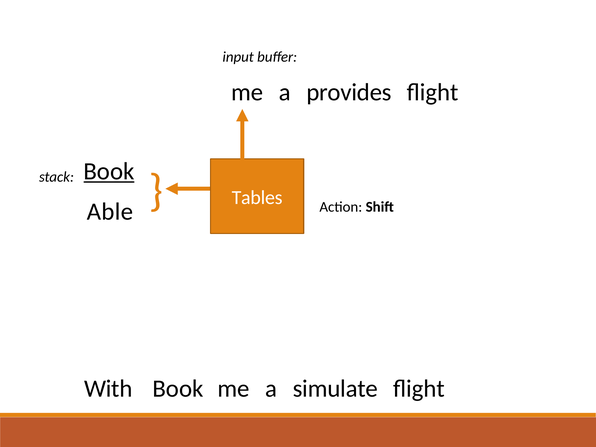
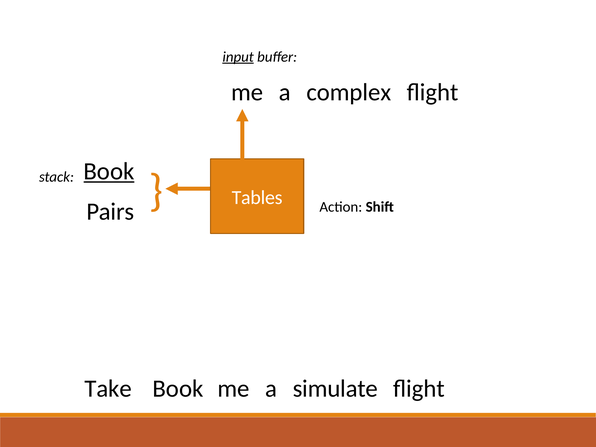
input underline: none -> present
provides: provides -> complex
Able: Able -> Pairs
With: With -> Take
